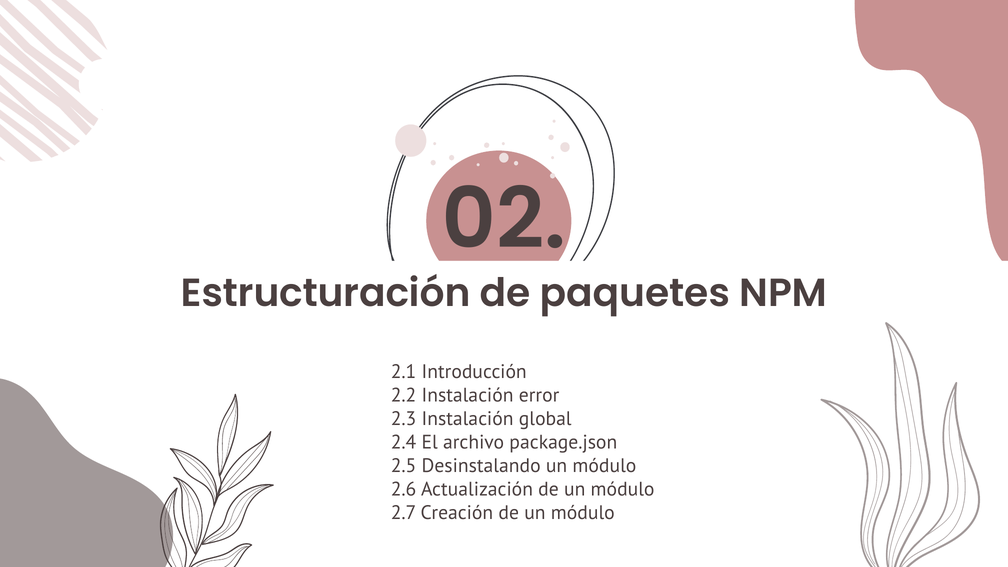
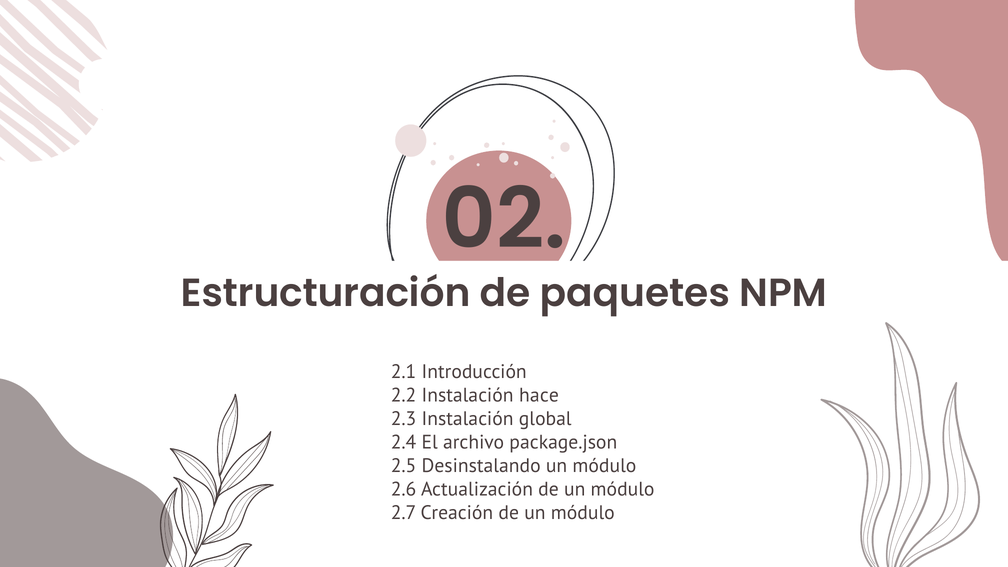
error: error -> hace
